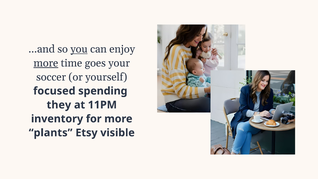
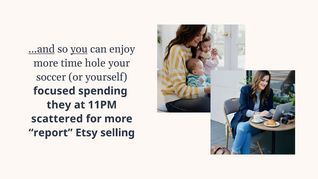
...and underline: none -> present
more at (46, 63) underline: present -> none
goes: goes -> hole
inventory: inventory -> scattered
plants: plants -> report
visible: visible -> selling
